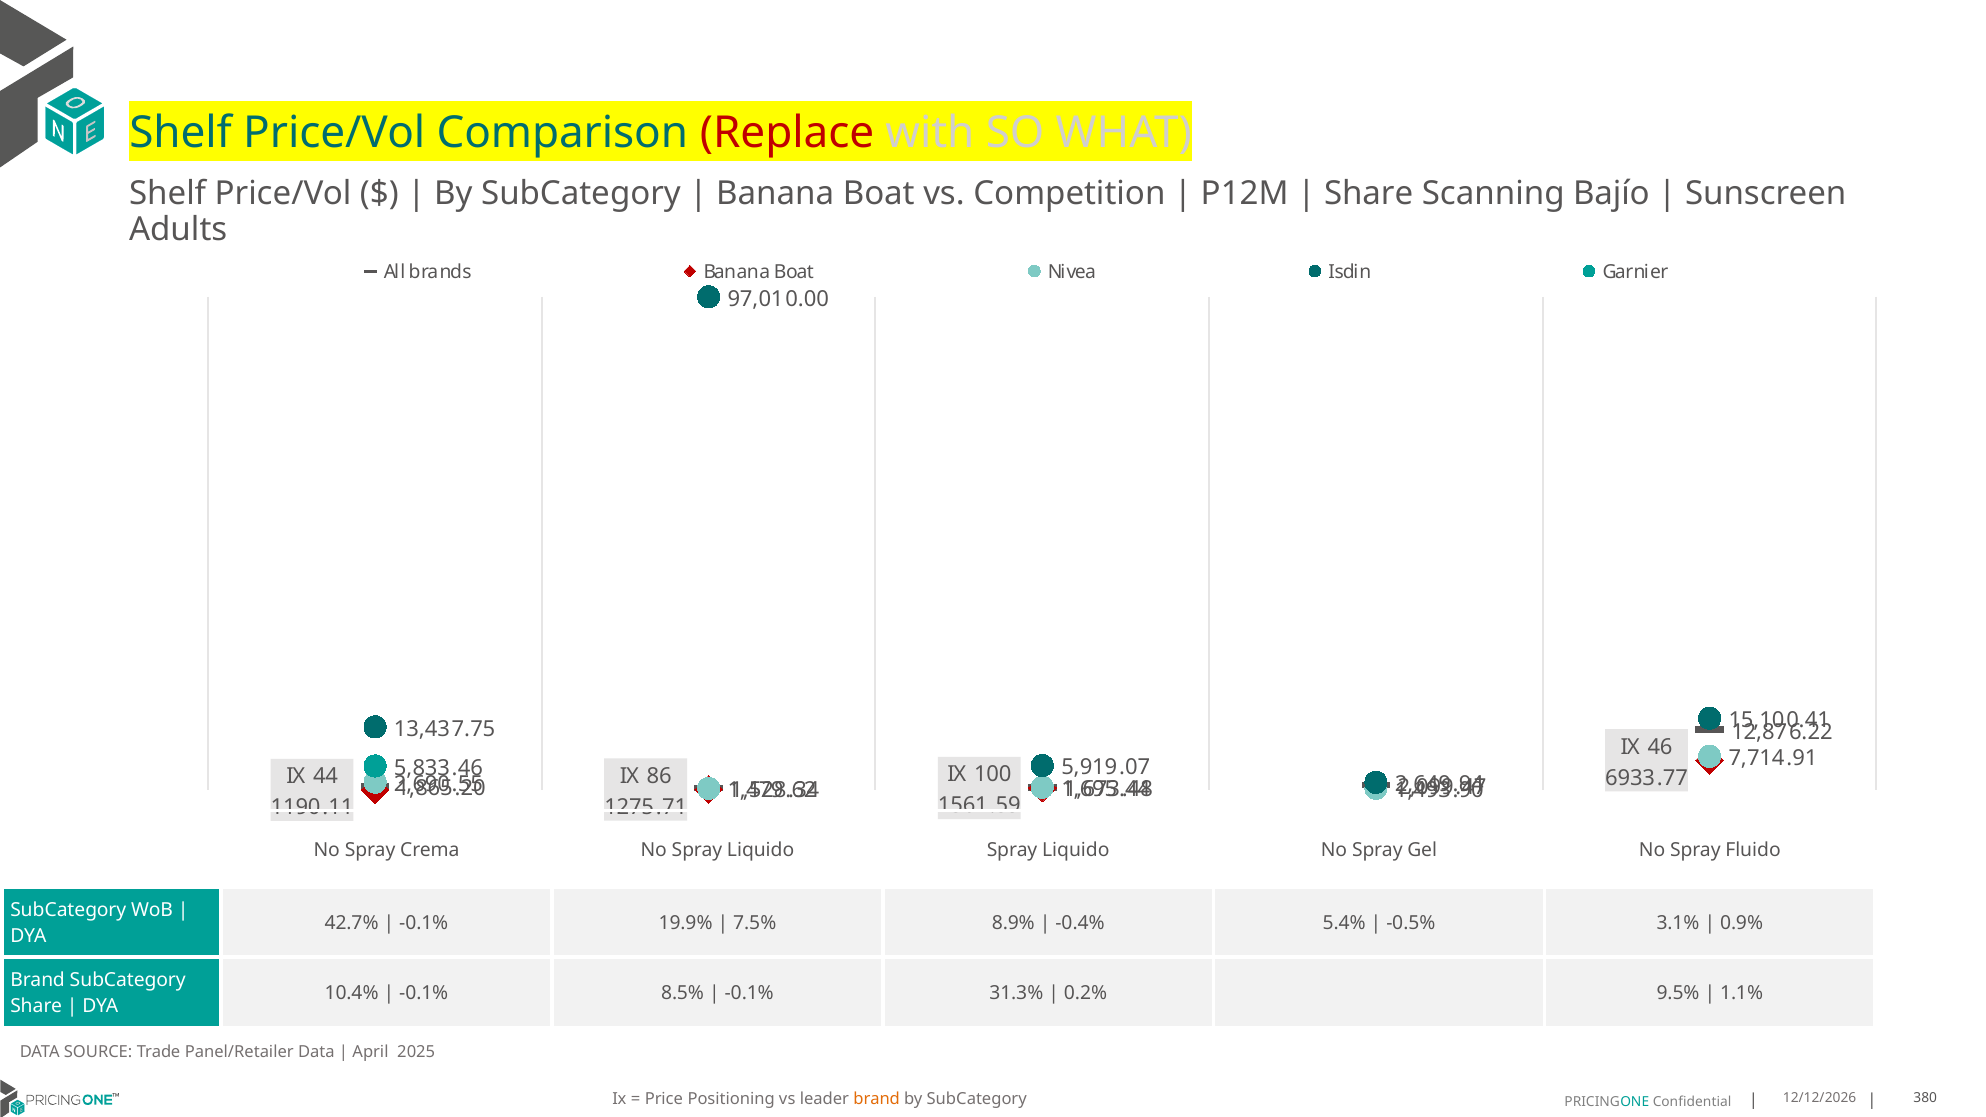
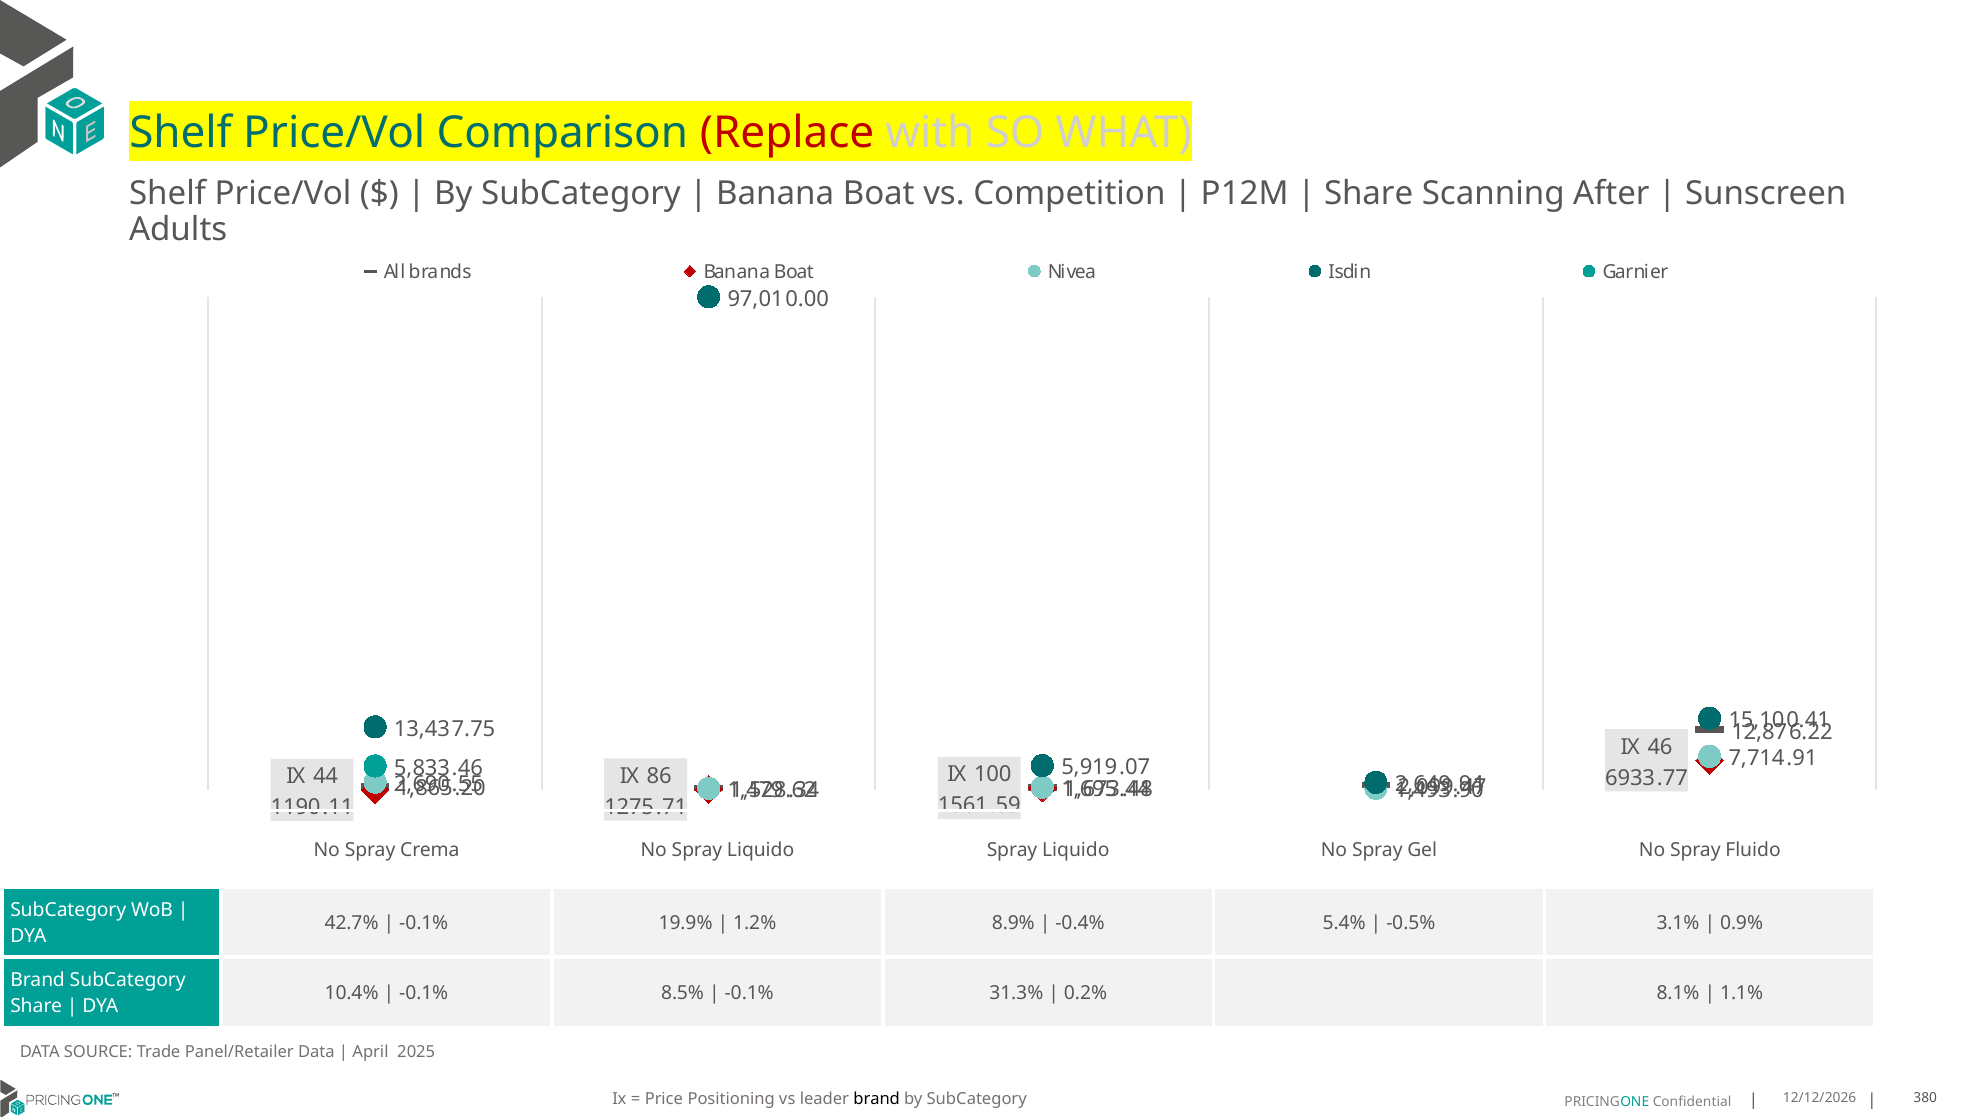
Bajío: Bajío -> After
7.5%: 7.5% -> 1.2%
9.5%: 9.5% -> 8.1%
brand at (877, 1100) colour: orange -> black
